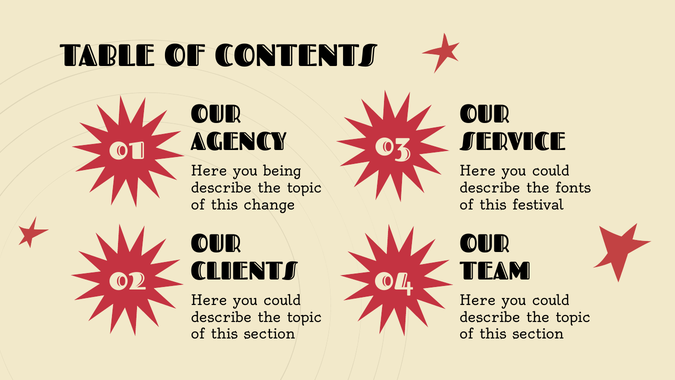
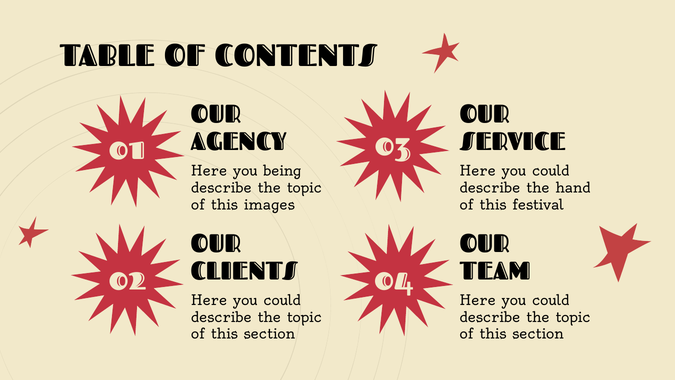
fonts: fonts -> hand
change: change -> images
